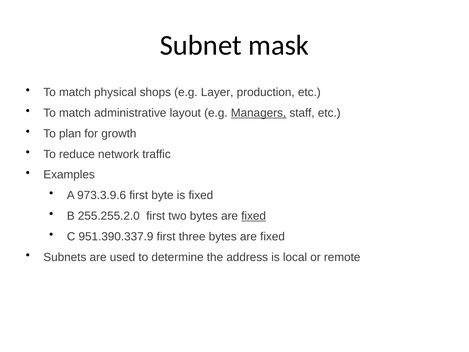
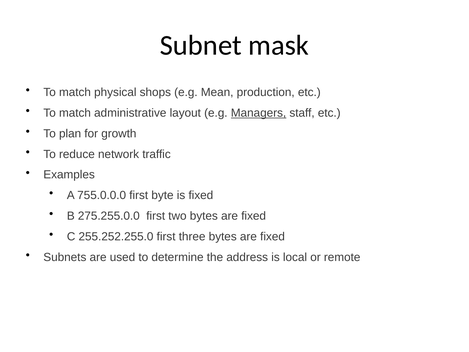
Layer: Layer -> Mean
973.3.9.6: 973.3.9.6 -> 755.0.0.0
255.255.2.0: 255.255.2.0 -> 275.255.0.0
fixed at (254, 216) underline: present -> none
951.390.337.9: 951.390.337.9 -> 255.252.255.0
